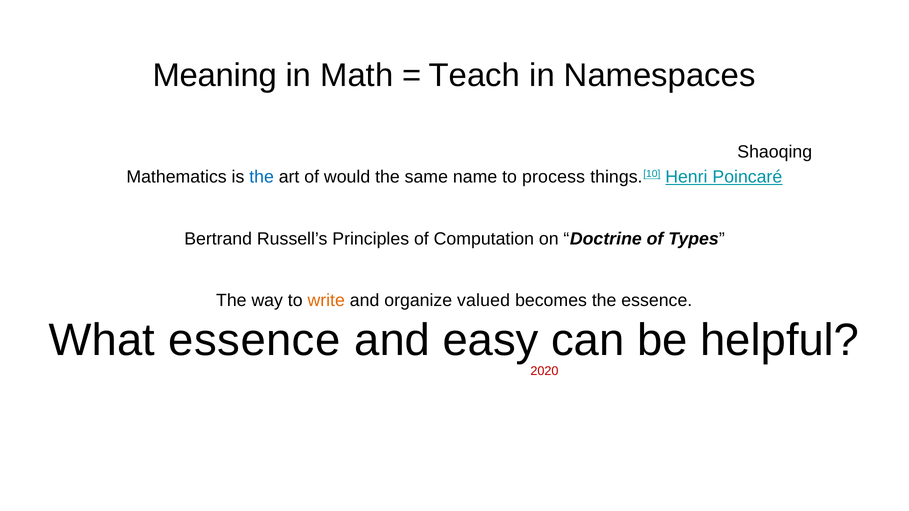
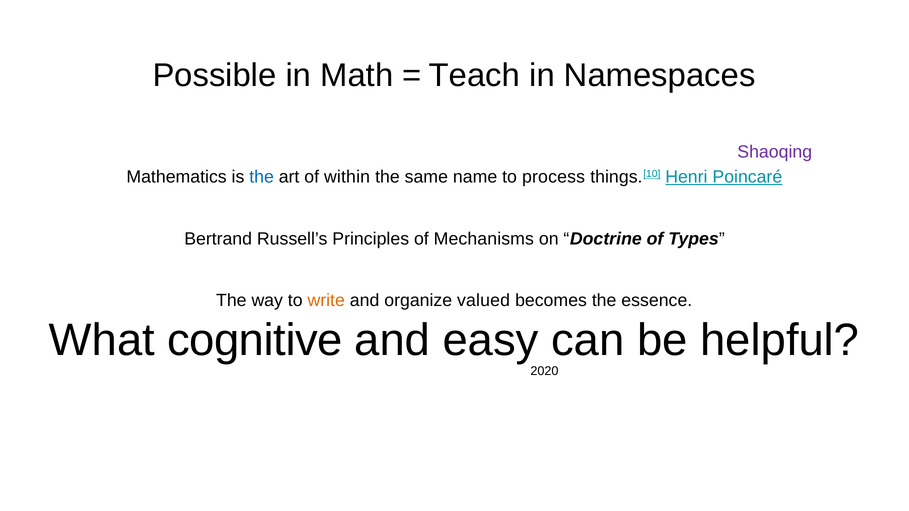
Meaning: Meaning -> Possible
Shaoqing colour: black -> purple
would: would -> within
Computation: Computation -> Mechanisms
What essence: essence -> cognitive
2020 colour: red -> black
